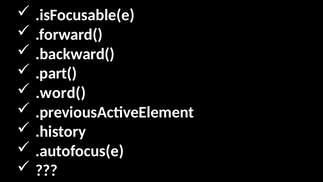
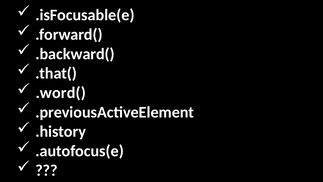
.part(: .part( -> .that(
